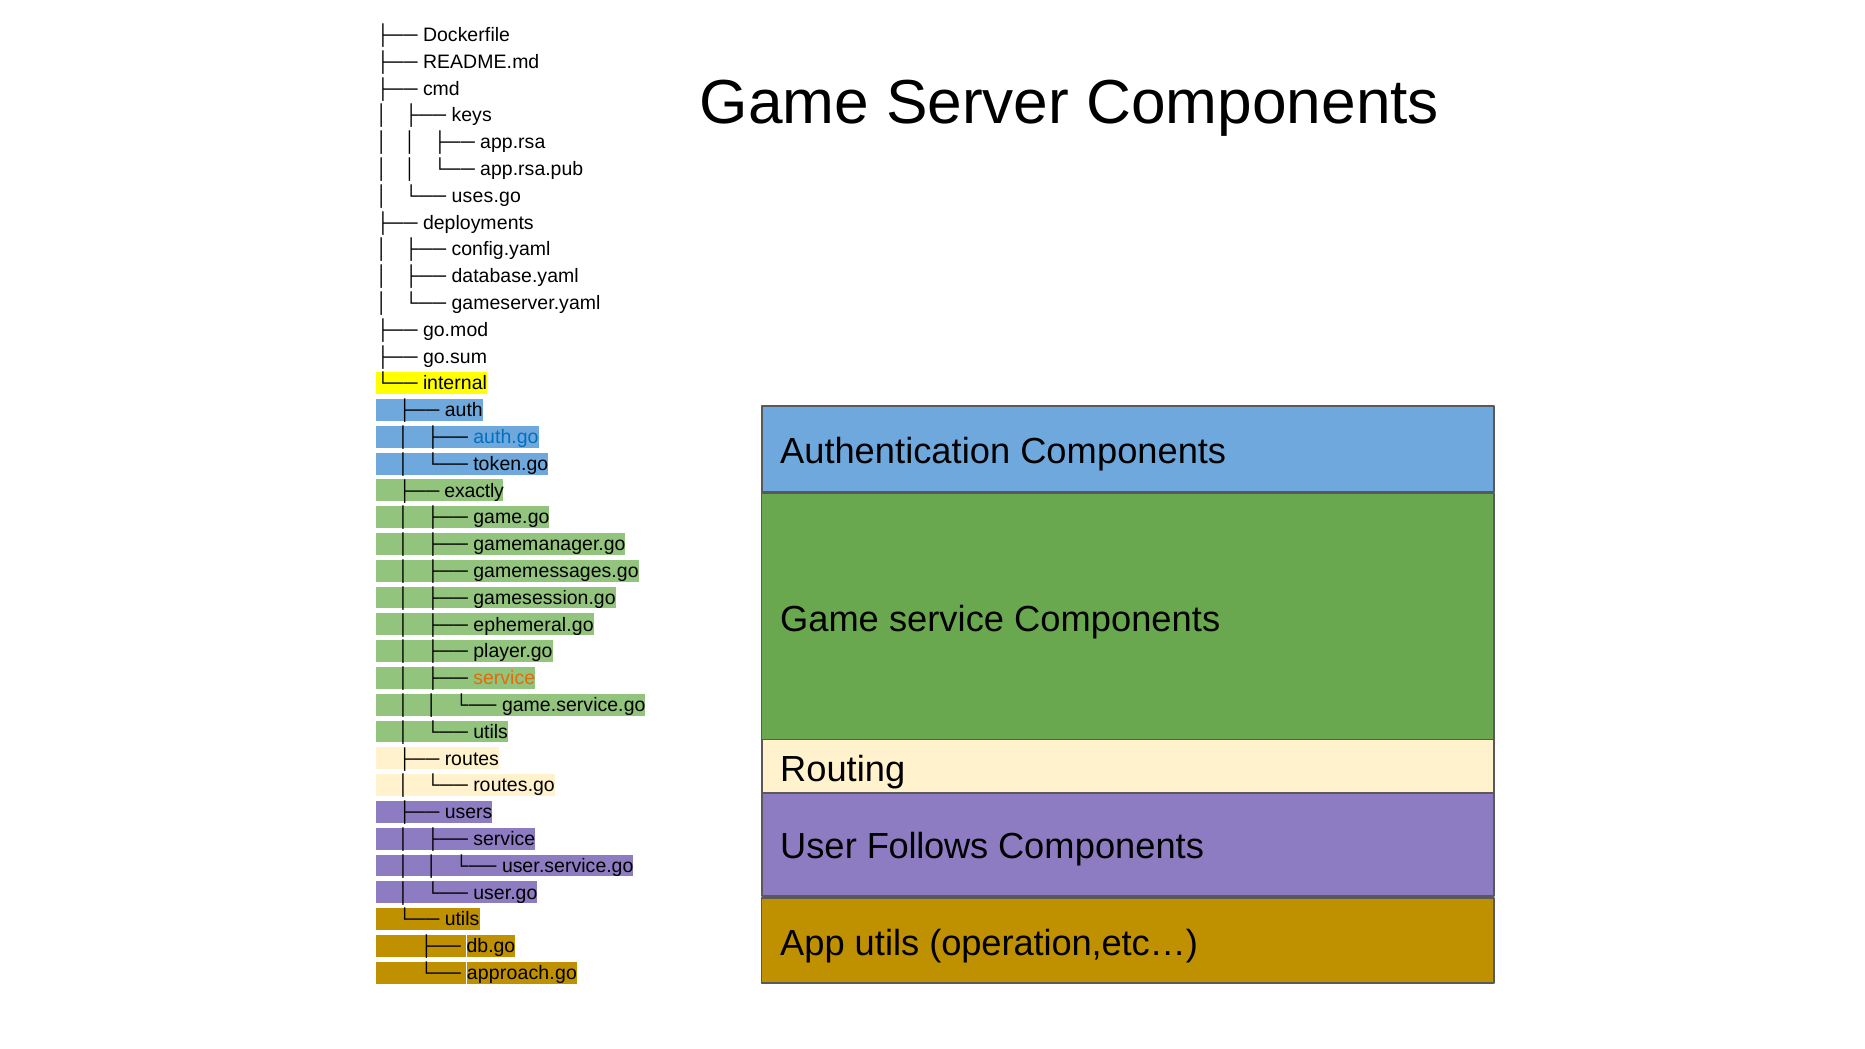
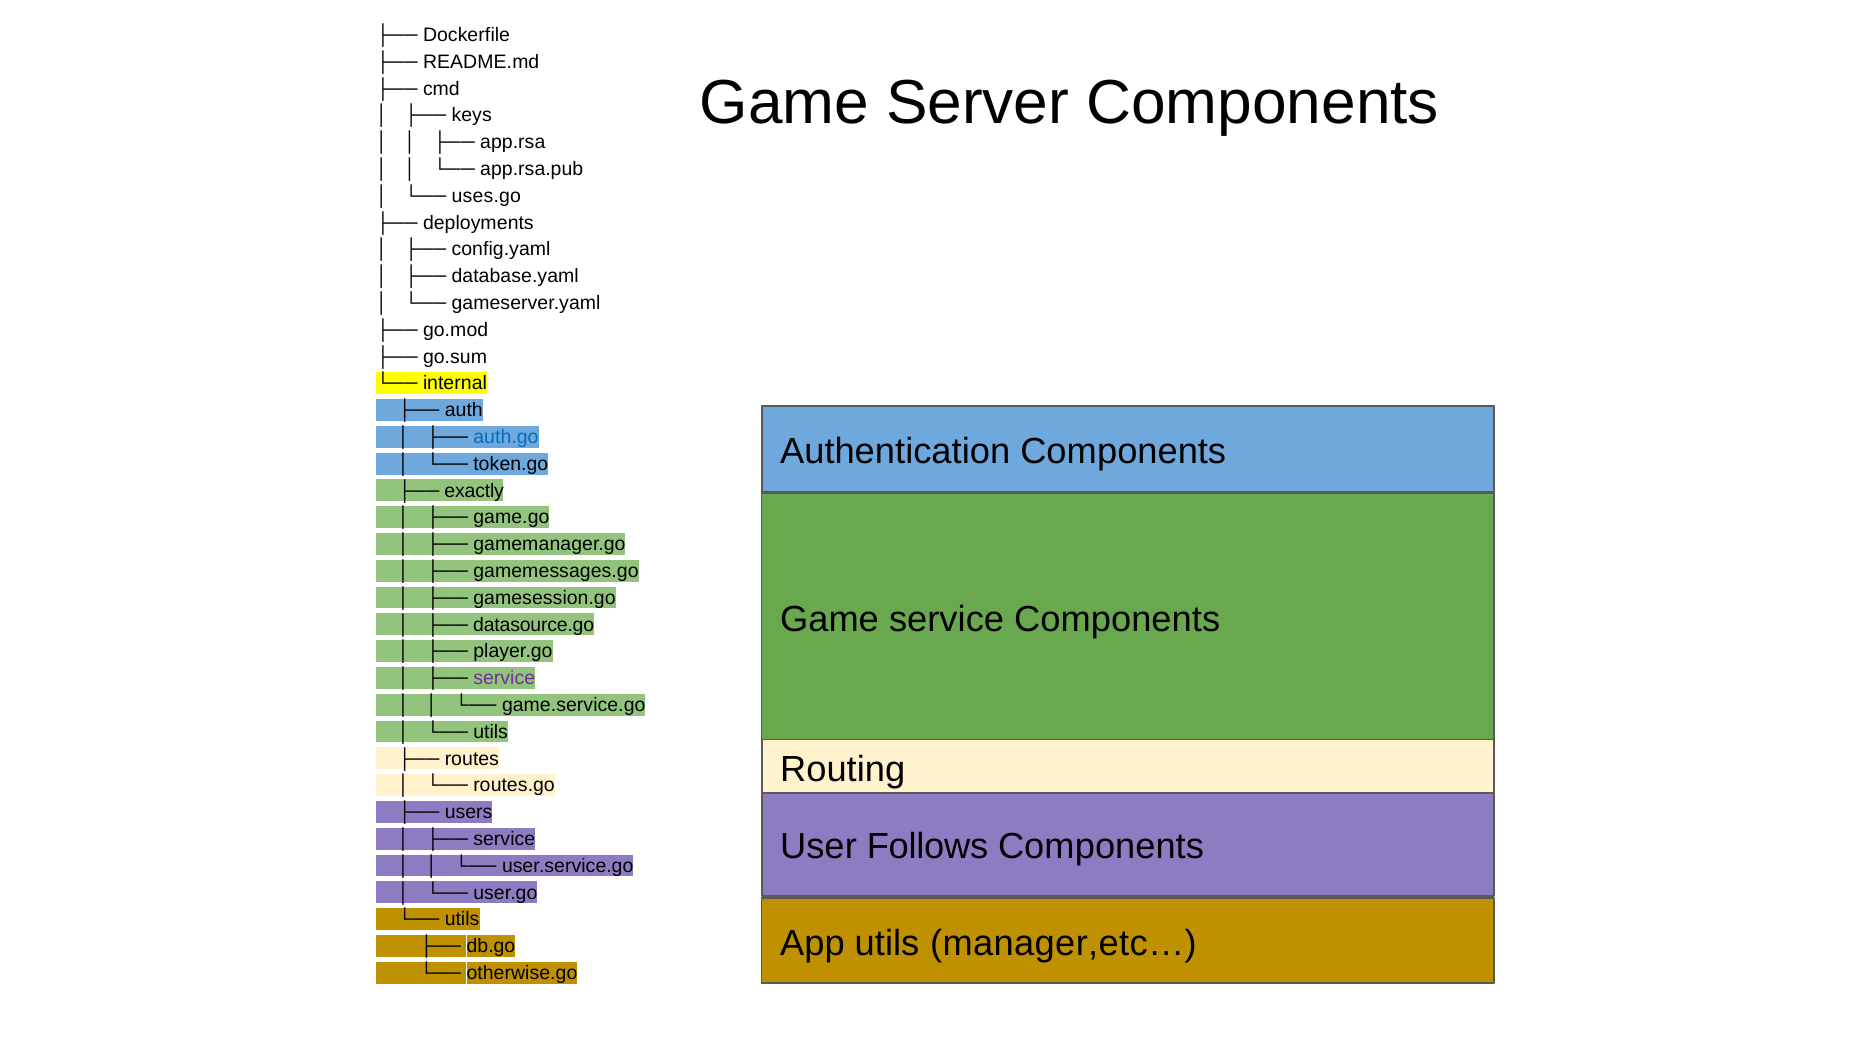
ephemeral.go: ephemeral.go -> datasource.go
service at (504, 678) colour: orange -> purple
operation,etc…: operation,etc… -> manager,etc…
approach.go: approach.go -> otherwise.go
